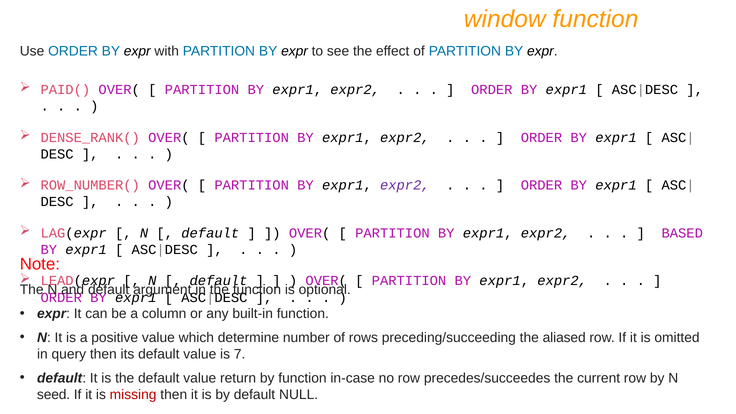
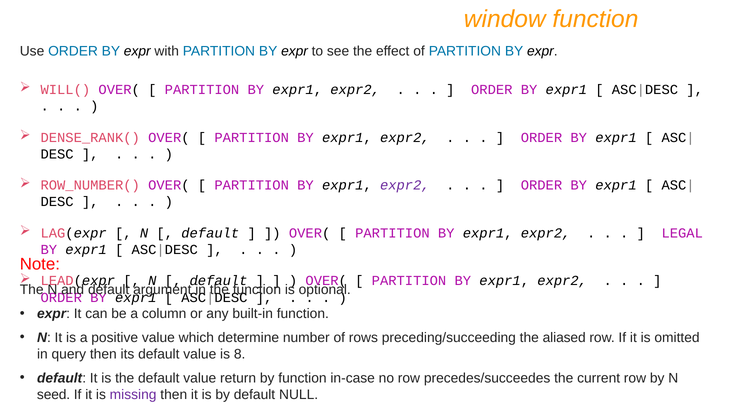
PAID(: PAID( -> WILL(
BASED: BASED -> LEGAL
7: 7 -> 8
missing colour: red -> purple
